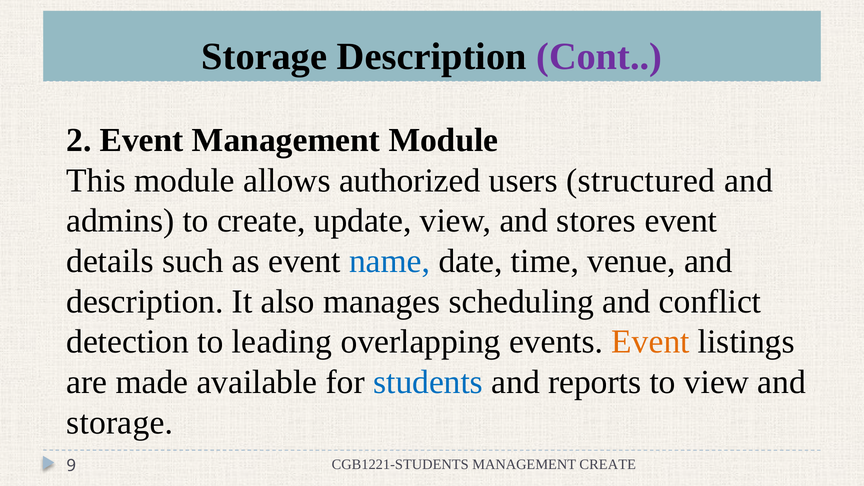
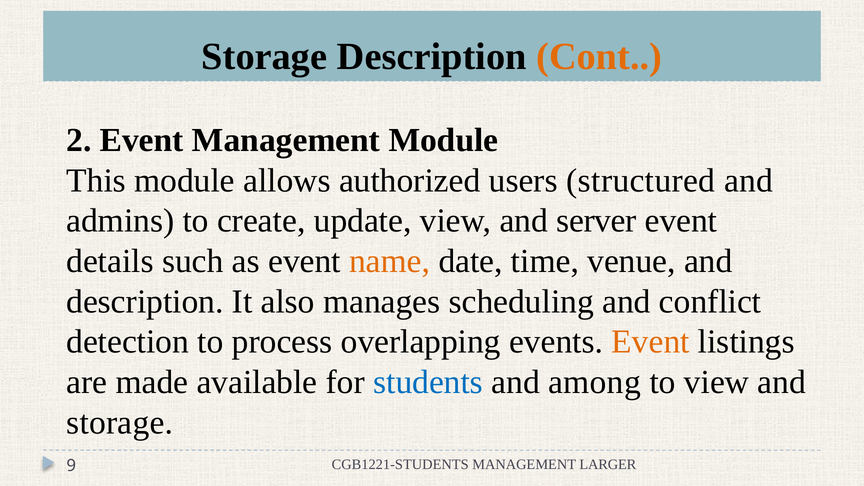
Cont colour: purple -> orange
stores: stores -> server
name colour: blue -> orange
leading: leading -> process
reports: reports -> among
MANAGEMENT CREATE: CREATE -> LARGER
